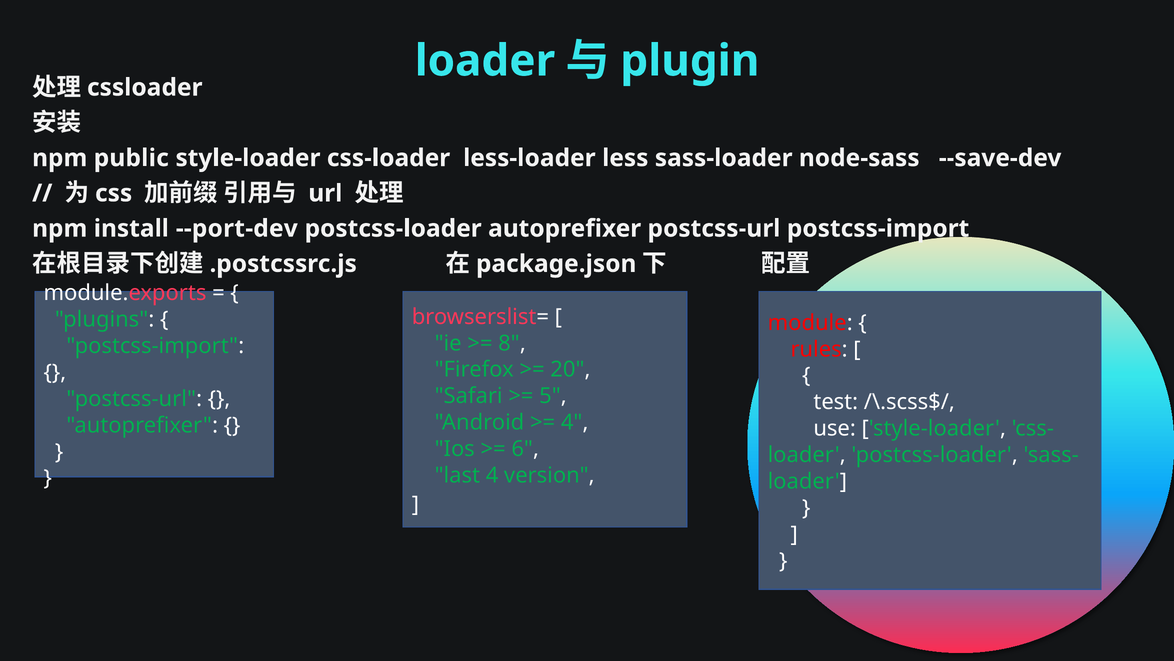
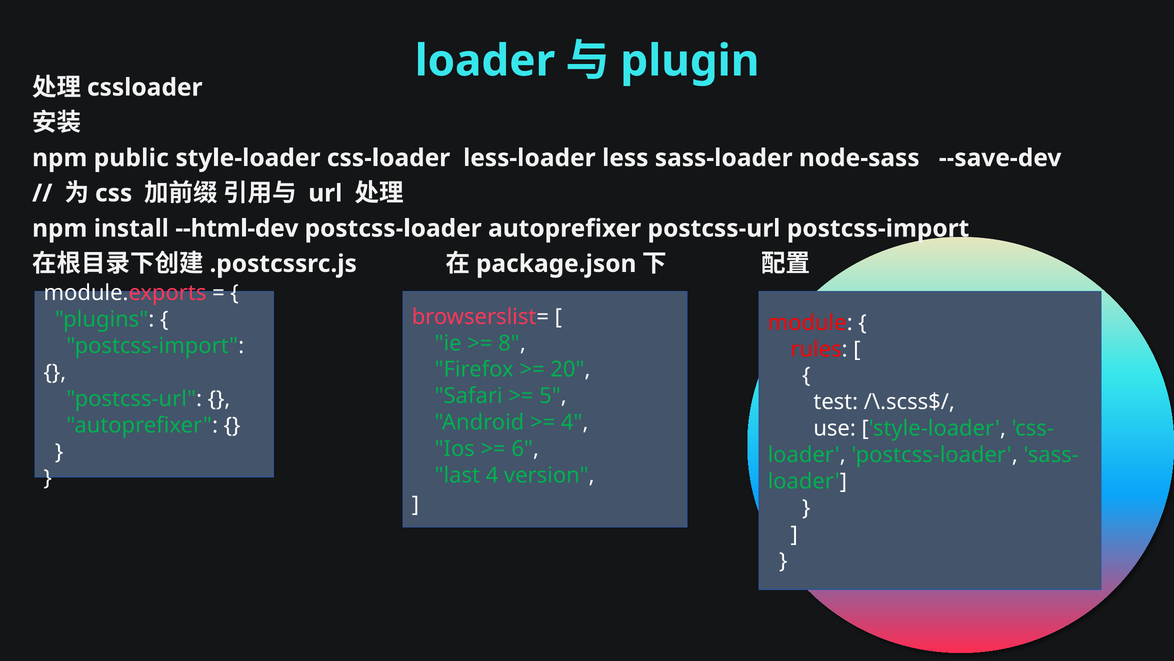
--port-dev: --port-dev -> --html-dev
